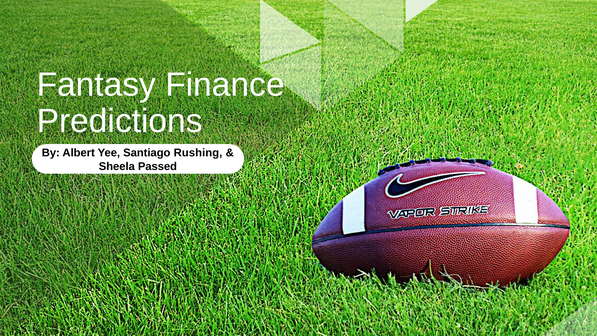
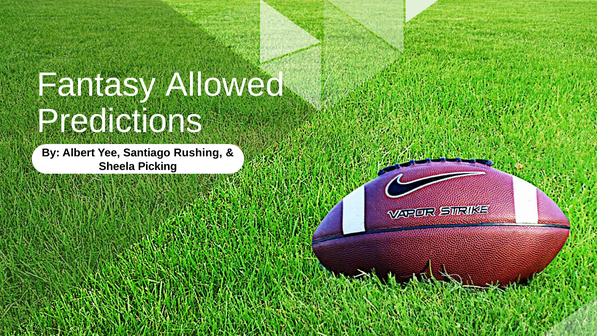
Finance: Finance -> Allowed
Passed: Passed -> Picking
